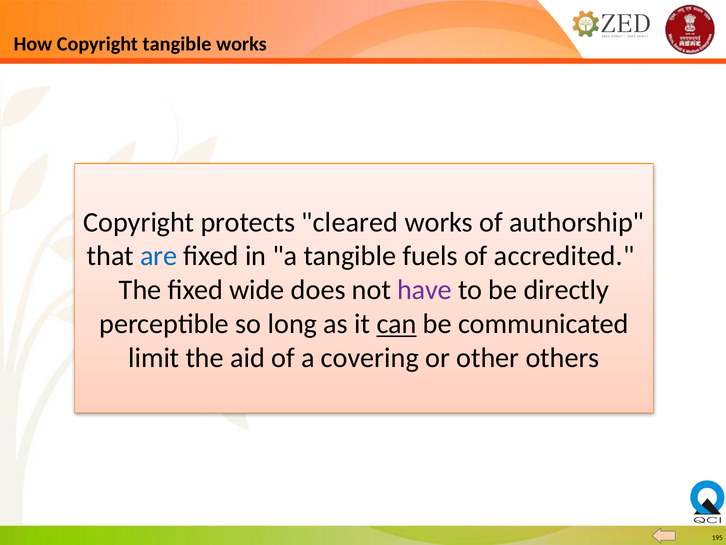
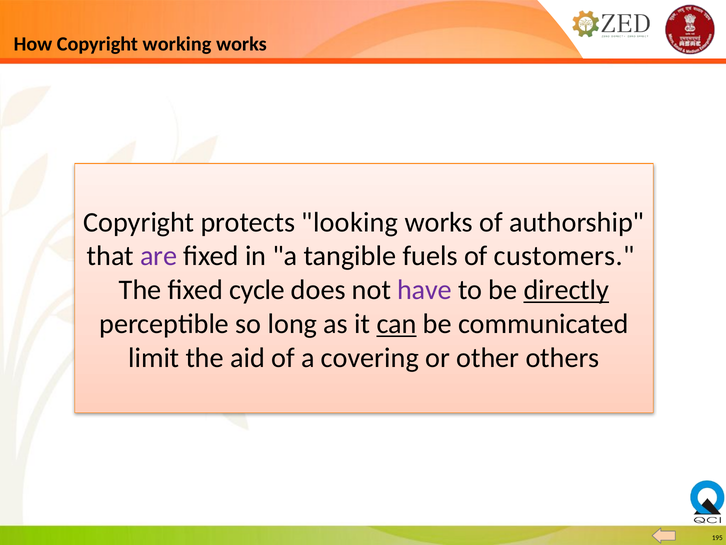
Copyright tangible: tangible -> working
cleared: cleared -> looking
are colour: blue -> purple
accredited: accredited -> customers
wide: wide -> cycle
directly underline: none -> present
